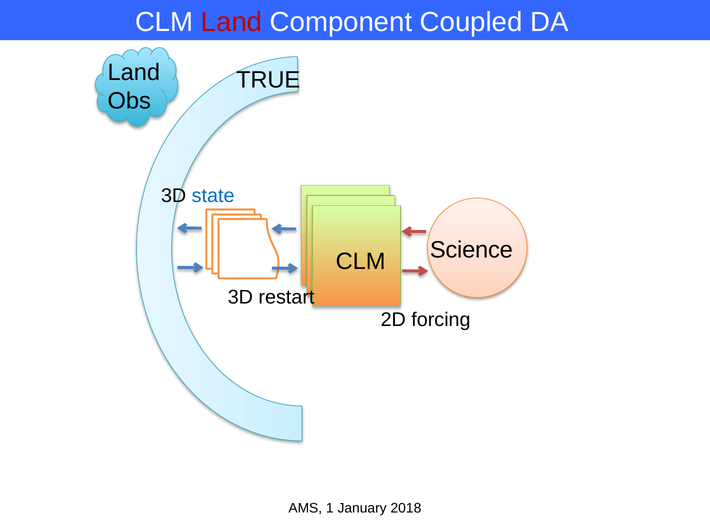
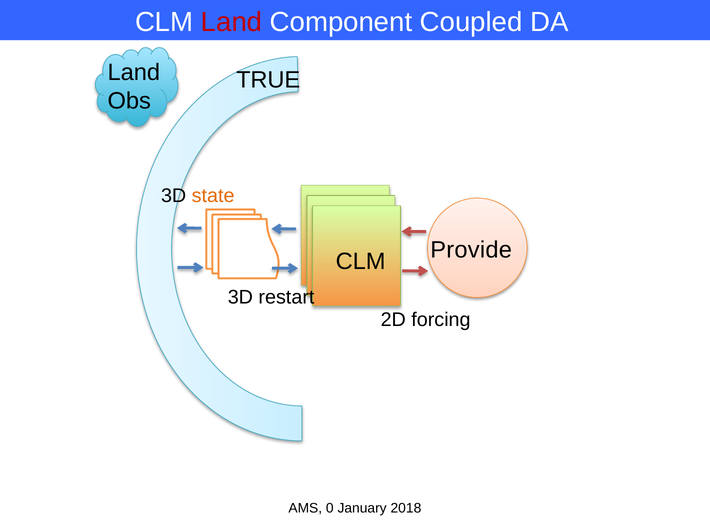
state colour: blue -> orange
Science: Science -> Provide
1: 1 -> 0
